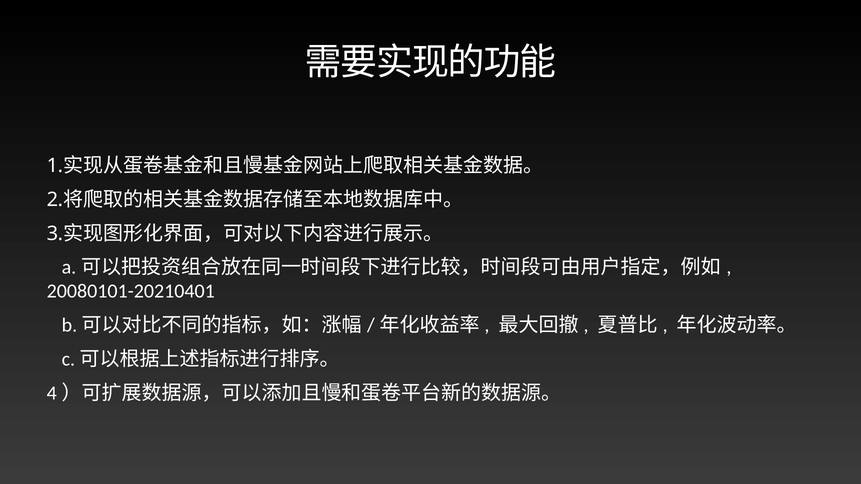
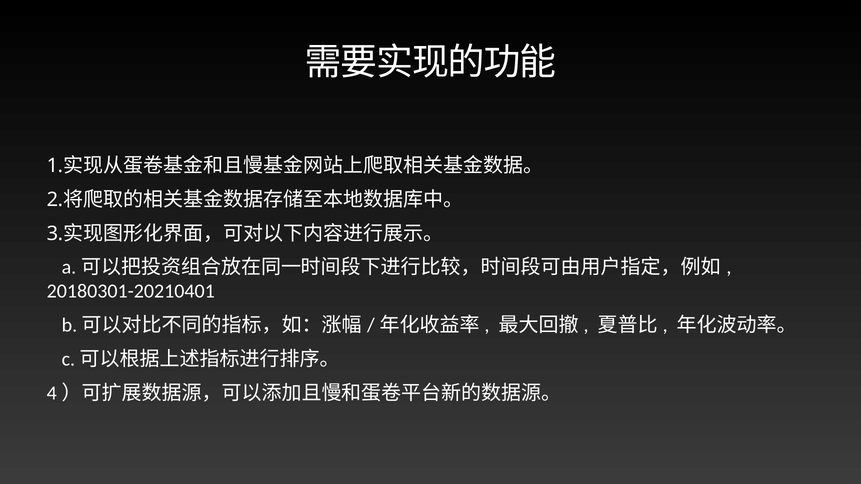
20080101-20210401: 20080101-20210401 -> 20180301-20210401
